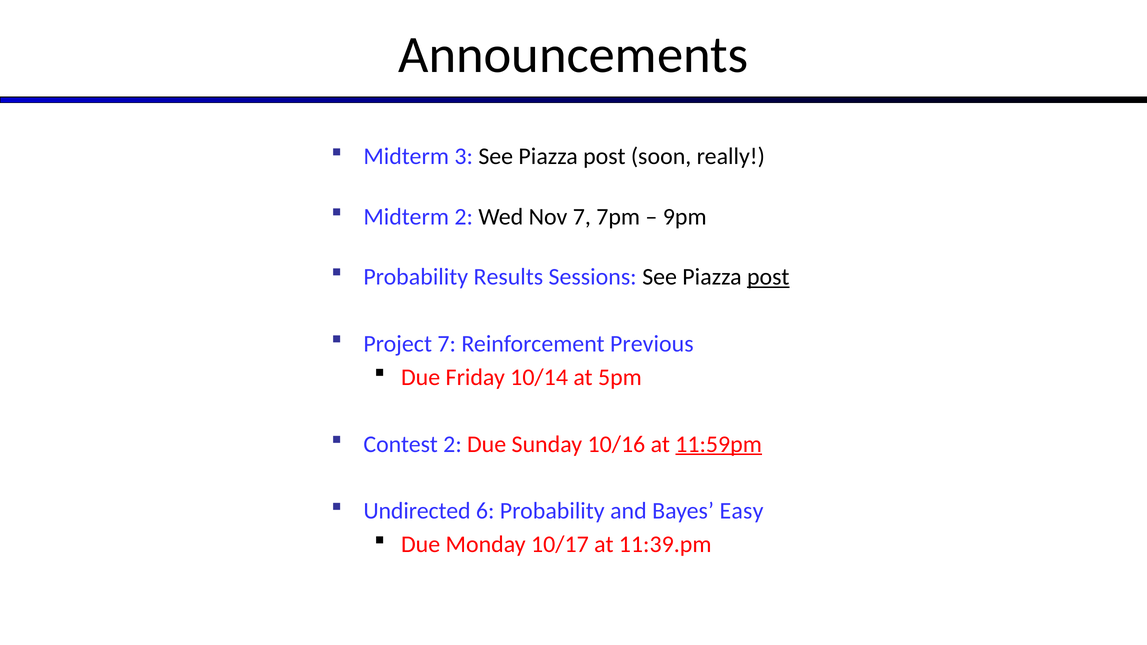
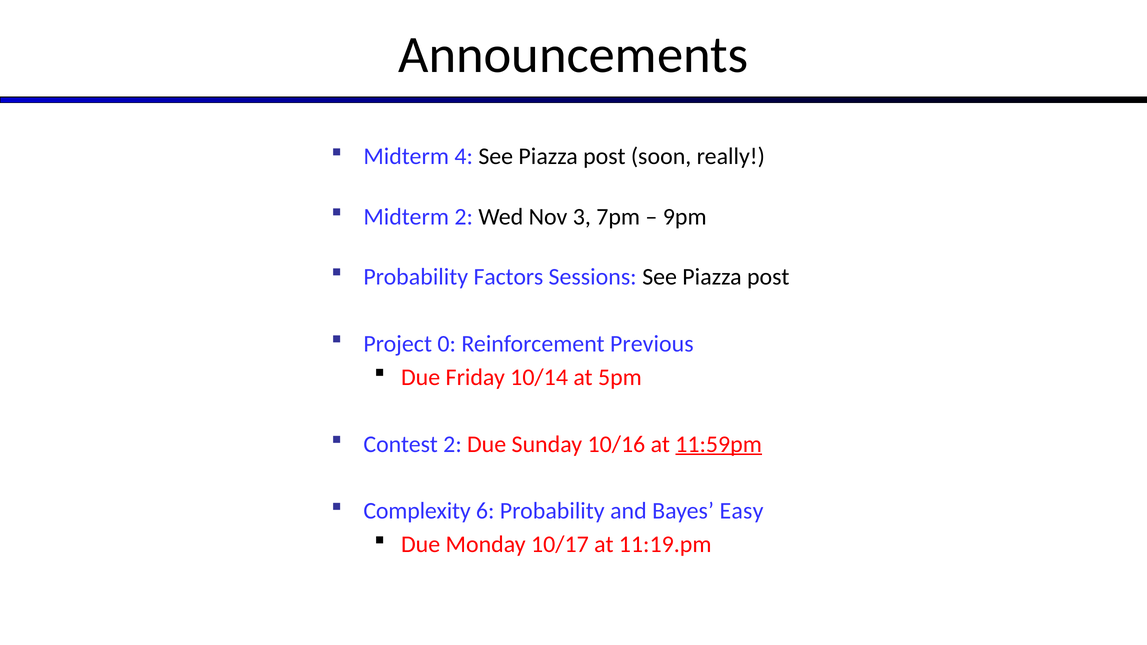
3: 3 -> 4
Nov 7: 7 -> 3
Results: Results -> Factors
post at (768, 277) underline: present -> none
Project 7: 7 -> 0
Undirected: Undirected -> Complexity
11:39.pm: 11:39.pm -> 11:19.pm
